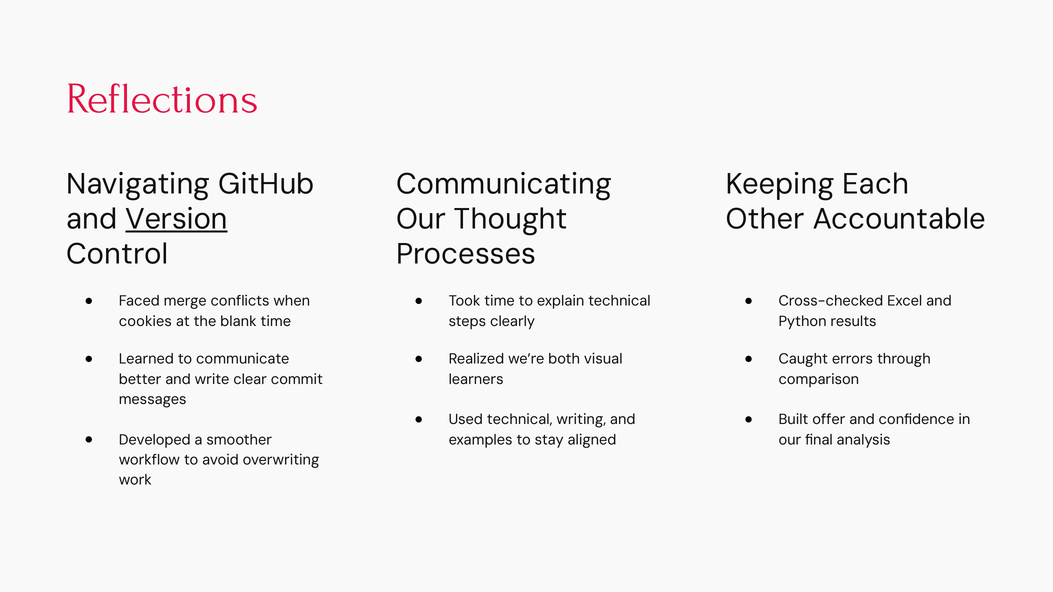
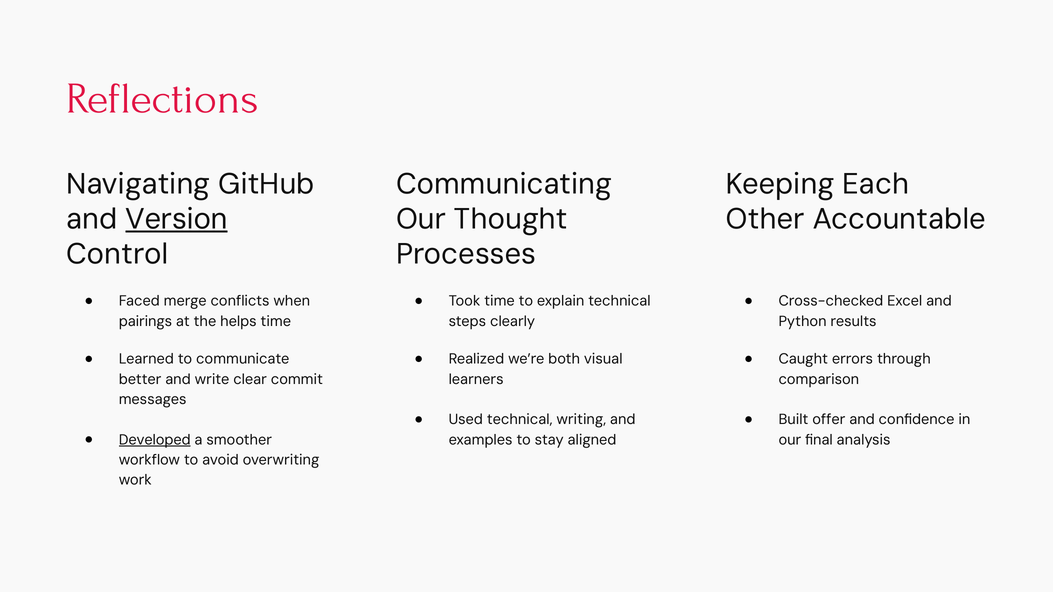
cookies: cookies -> pairings
blank: blank -> helps
Developed underline: none -> present
